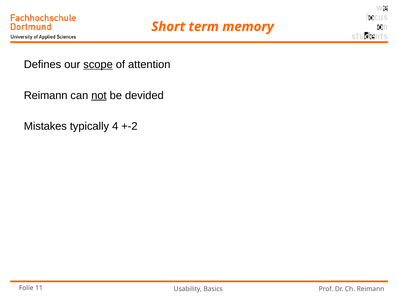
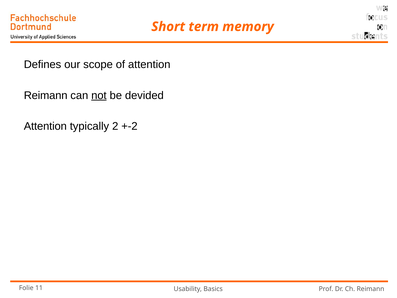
scope underline: present -> none
Mistakes at (45, 126): Mistakes -> Attention
4: 4 -> 2
